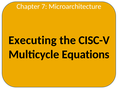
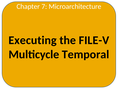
CISC-V: CISC-V -> FILE-V
Equations: Equations -> Temporal
